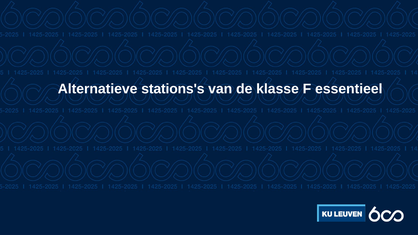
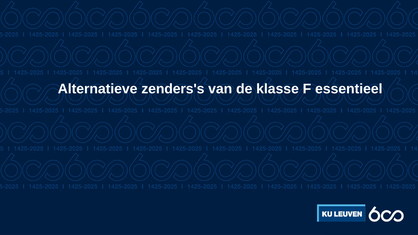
stations's: stations's -> zenders's
